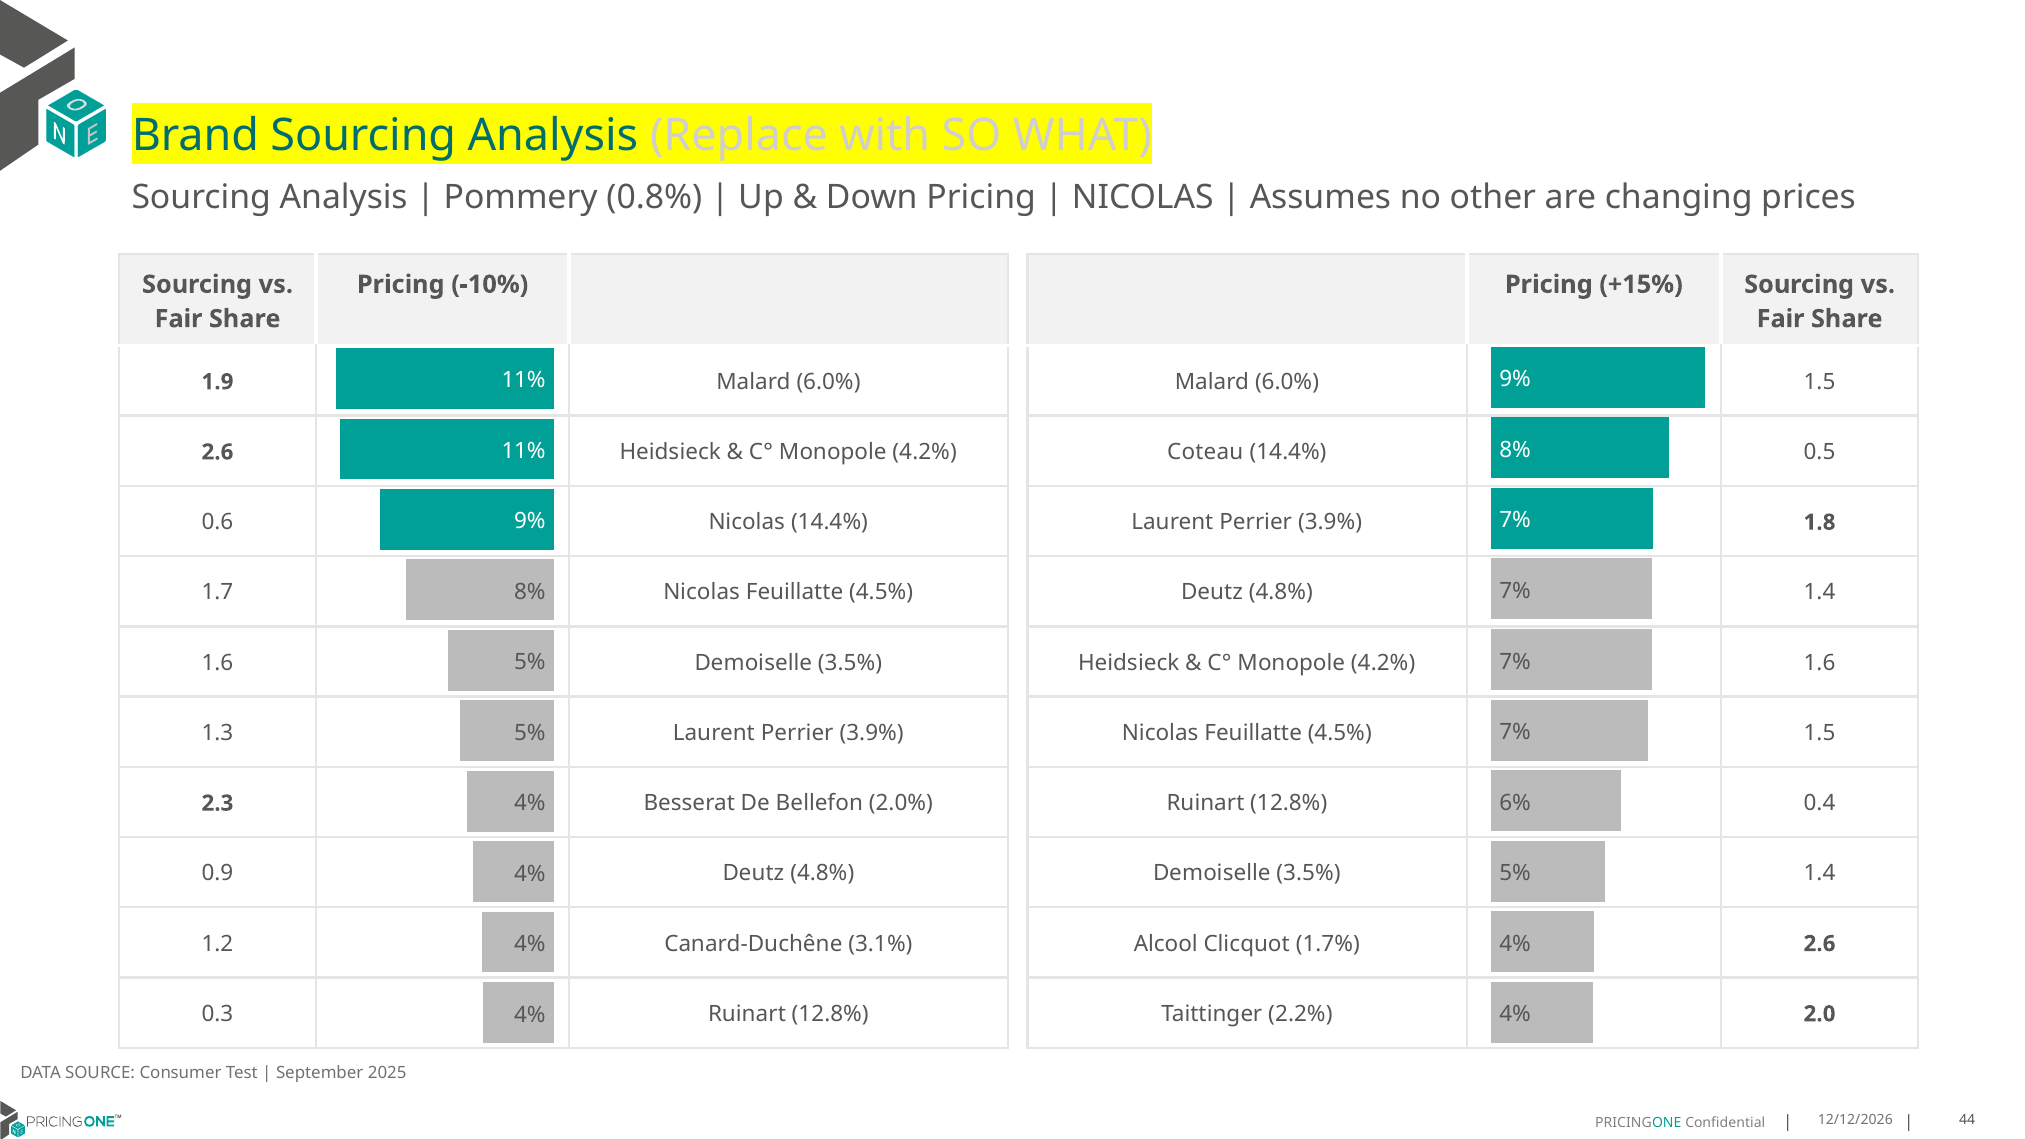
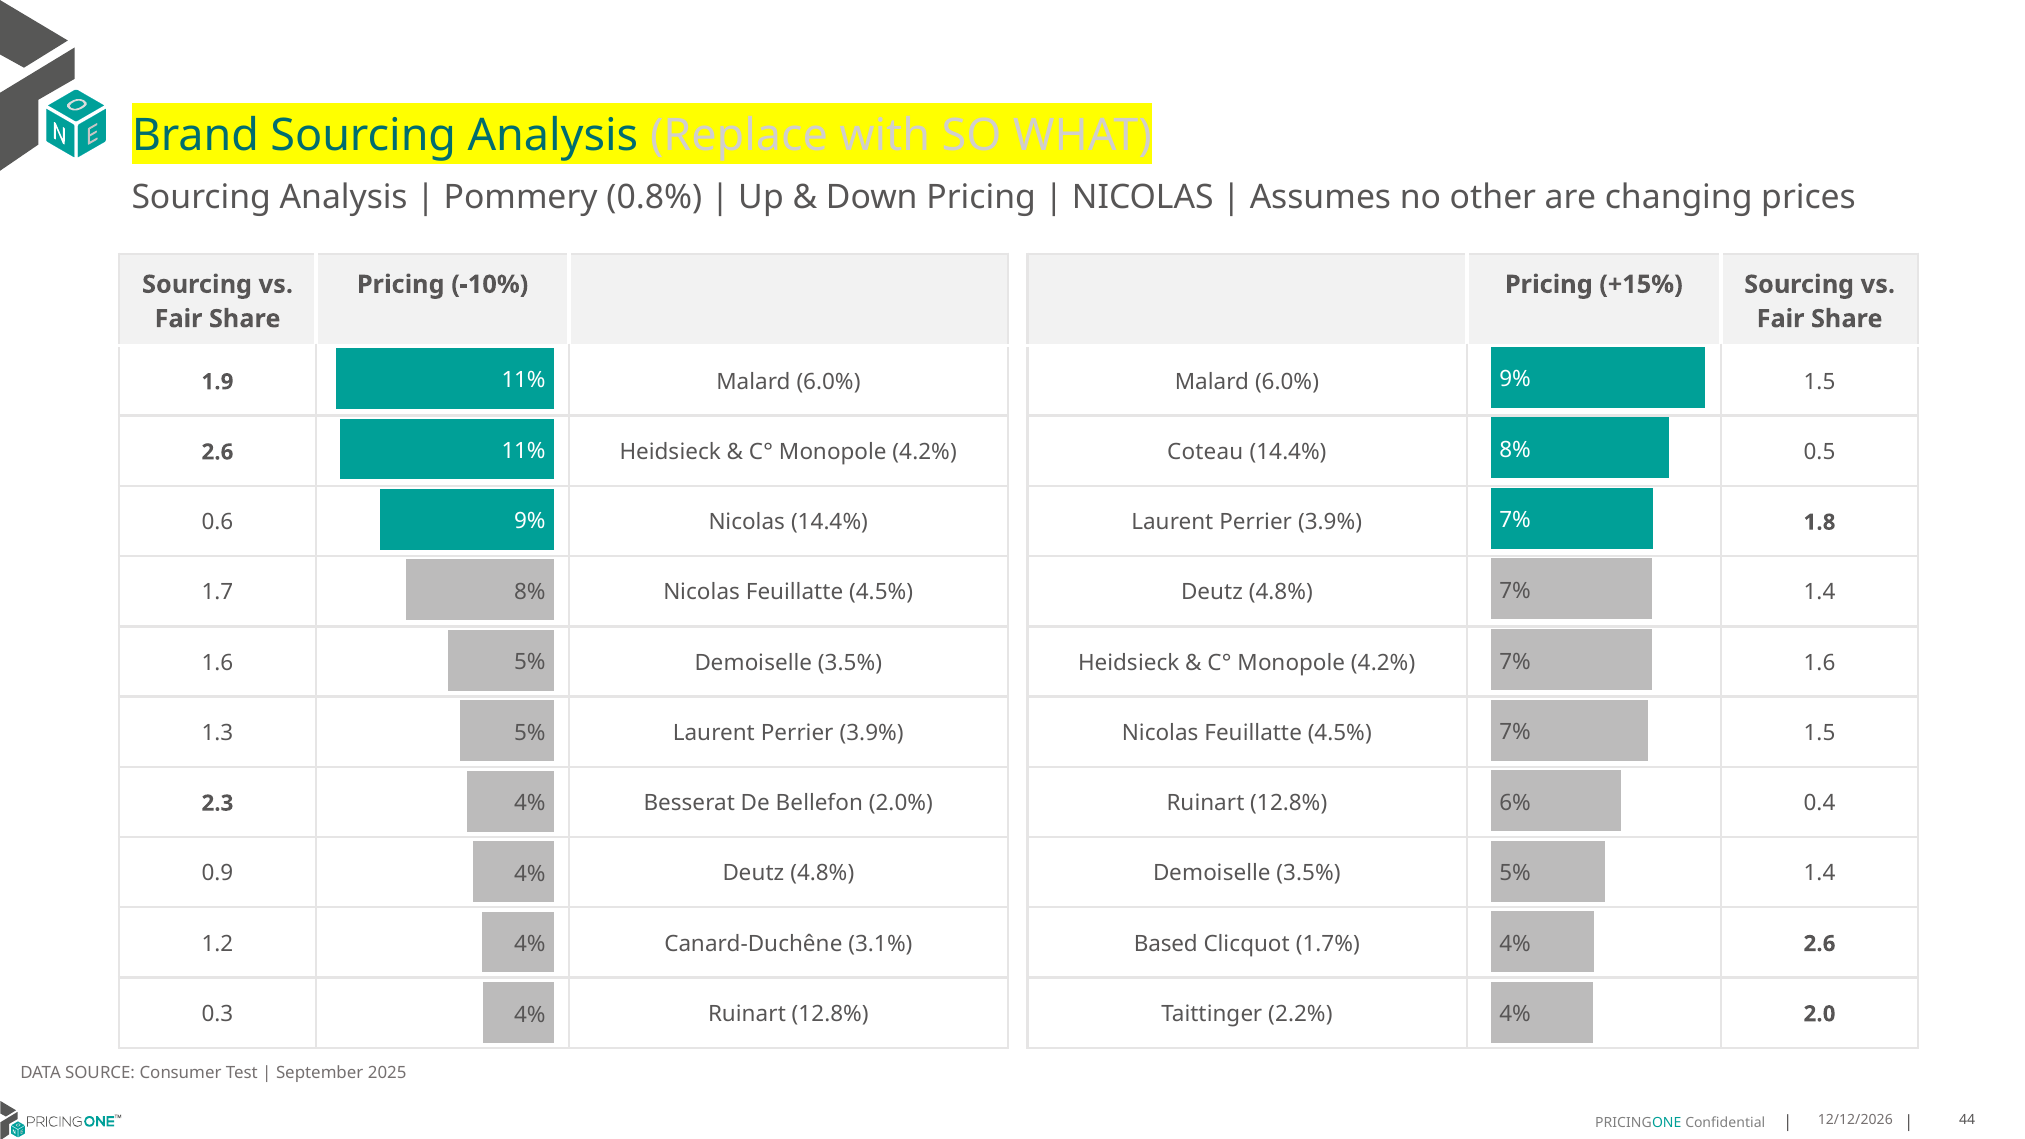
Alcool: Alcool -> Based
